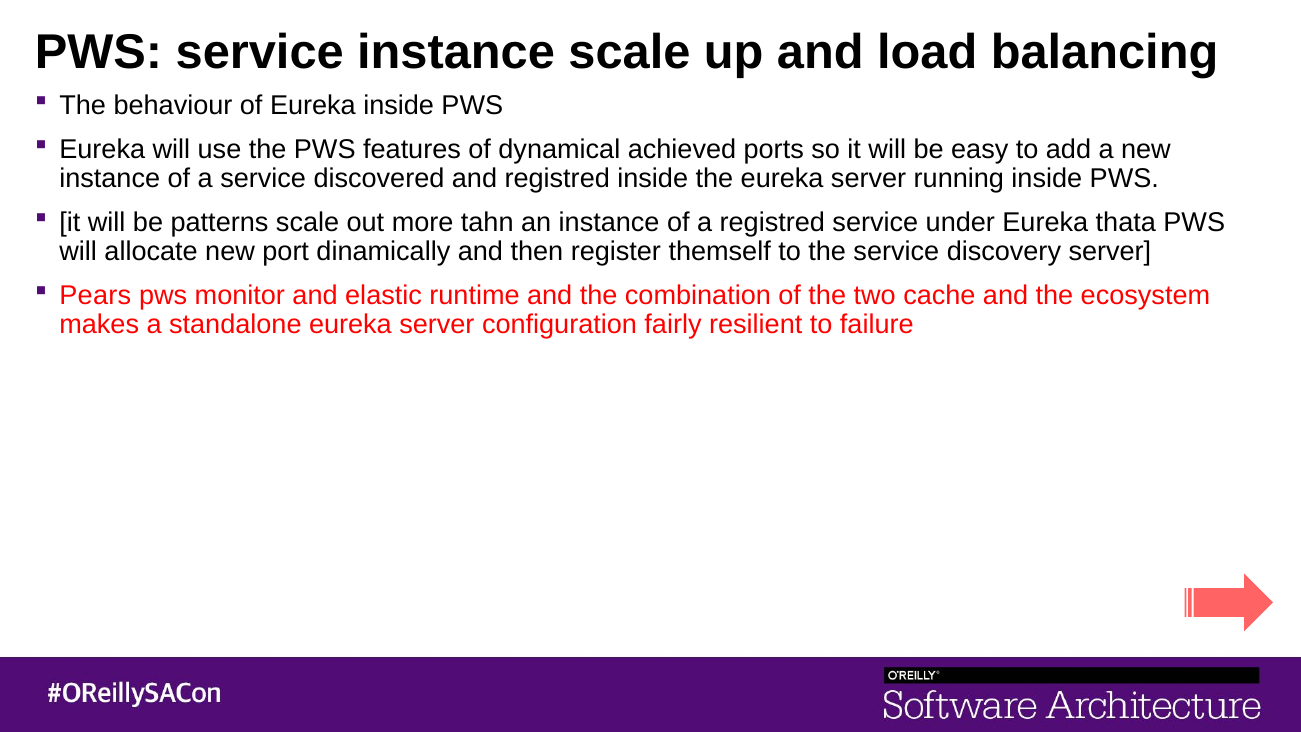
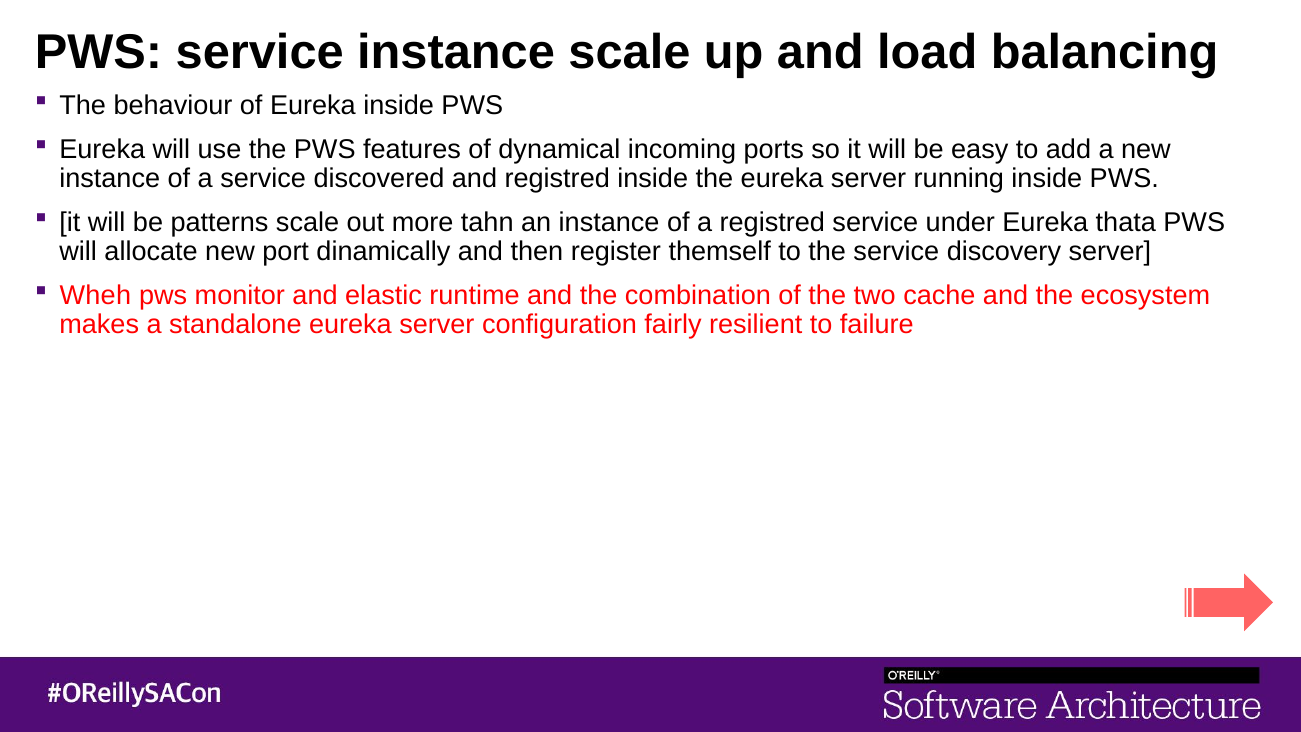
achieved: achieved -> incoming
Pears: Pears -> Wheh
